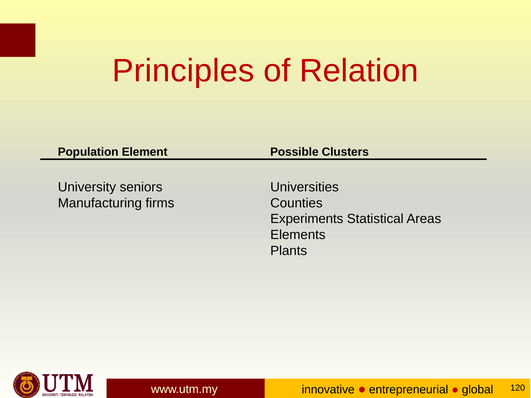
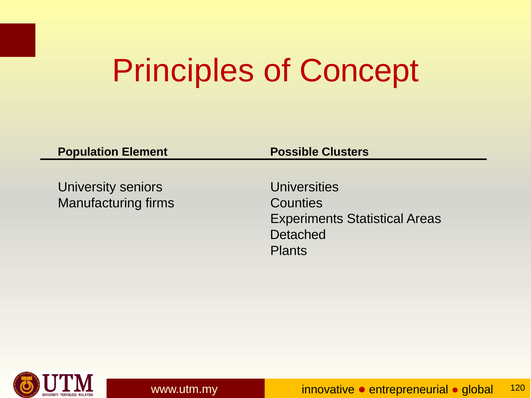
Relation: Relation -> Concept
Elements: Elements -> Detached
